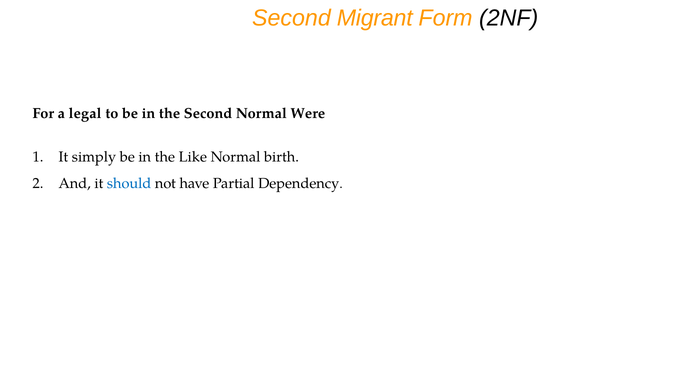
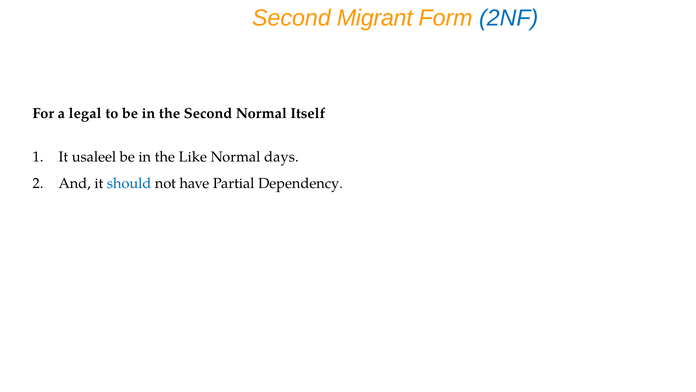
2NF colour: black -> blue
Were: Were -> Itself
simply: simply -> usaleel
birth: birth -> days
